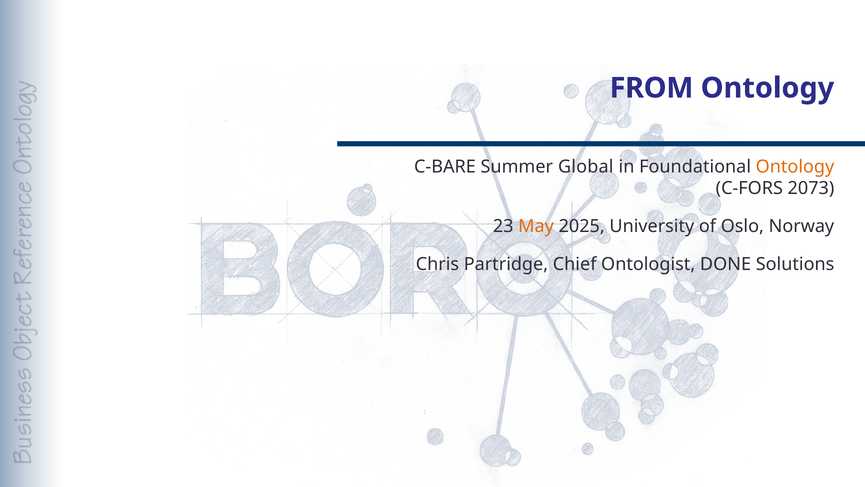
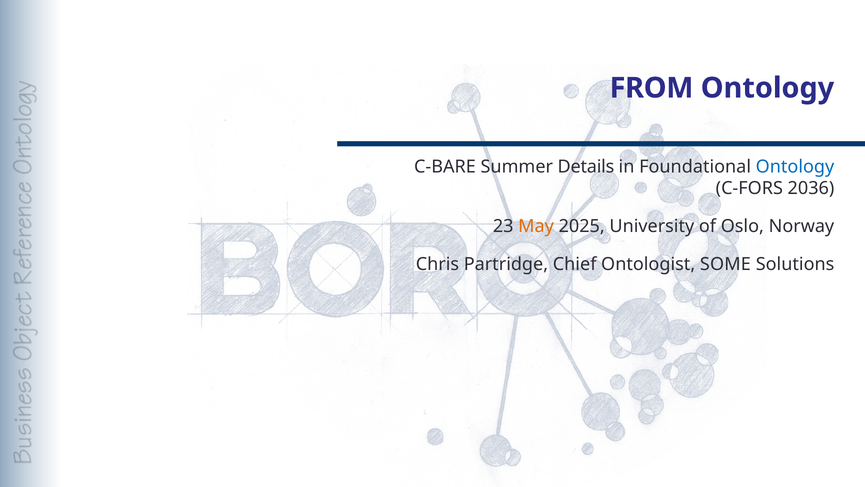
Global: Global -> Details
Ontology at (795, 167) colour: orange -> blue
2073: 2073 -> 2036
DONE: DONE -> SOME
